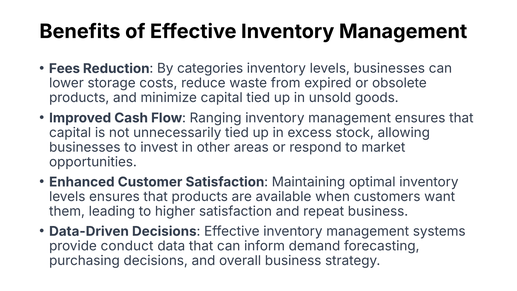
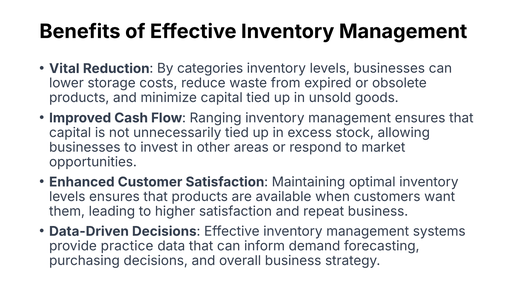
Fees: Fees -> Vital
conduct: conduct -> practice
